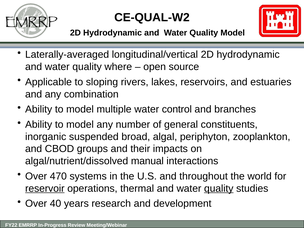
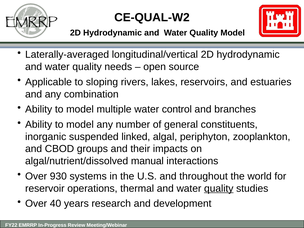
where: where -> needs
broad: broad -> linked
470: 470 -> 930
reservoir underline: present -> none
